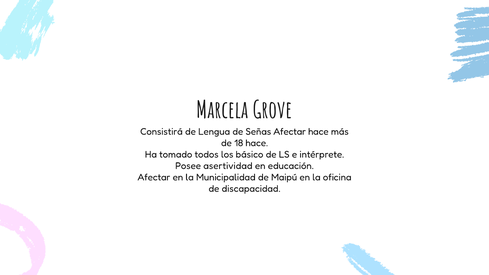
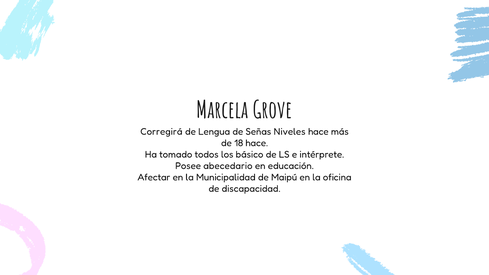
Consistirá: Consistirá -> Corregirá
Señas Afectar: Afectar -> Niveles
asertividad: asertividad -> abecedario
